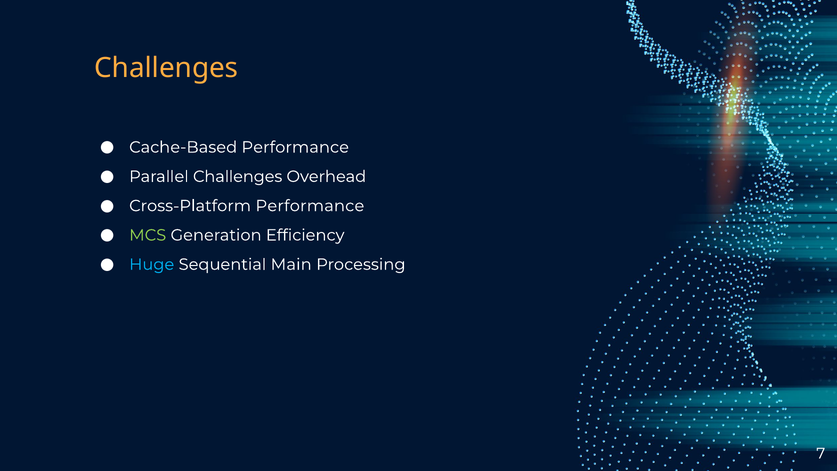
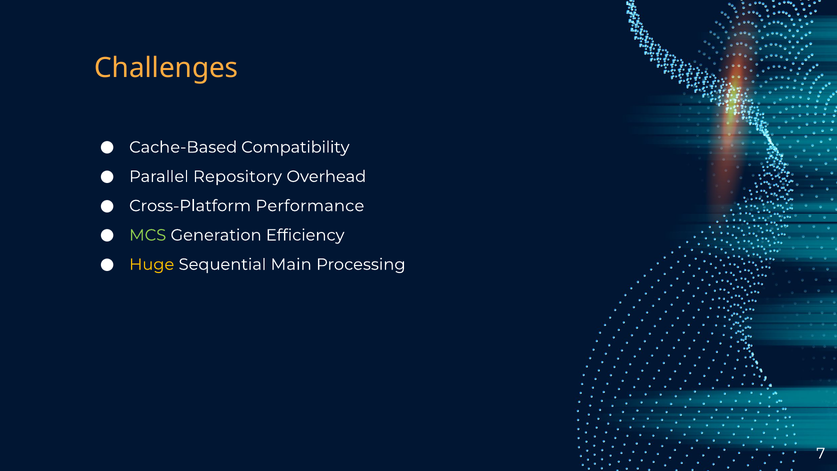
Cache-Based Performance: Performance -> Compatibility
Parallel Challenges: Challenges -> Repository
Huge colour: light blue -> yellow
